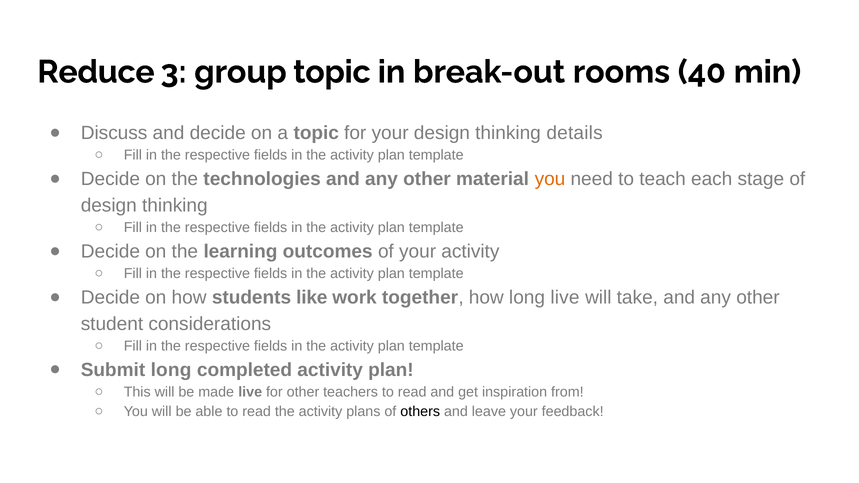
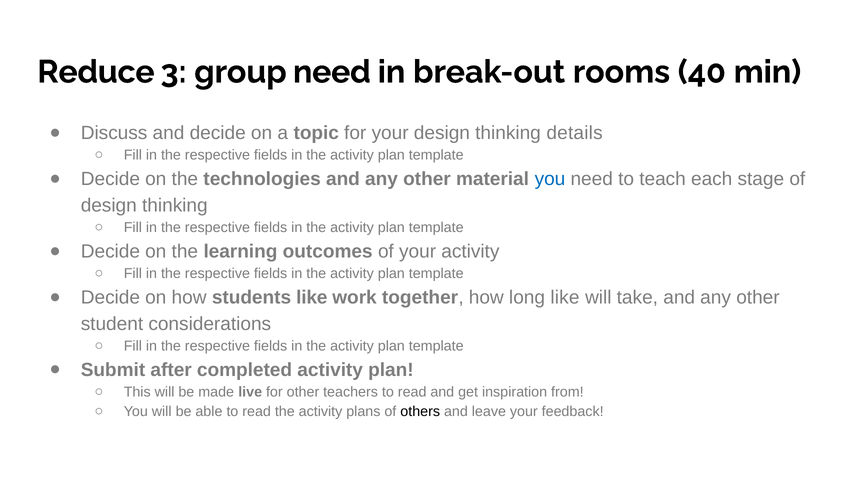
group topic: topic -> need
you at (550, 179) colour: orange -> blue
long live: live -> like
Submit long: long -> after
